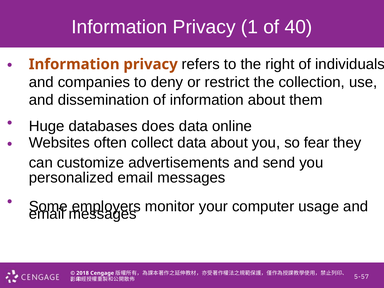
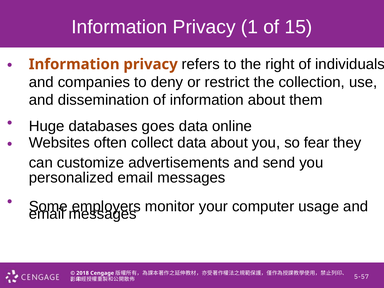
40: 40 -> 15
does: does -> goes
